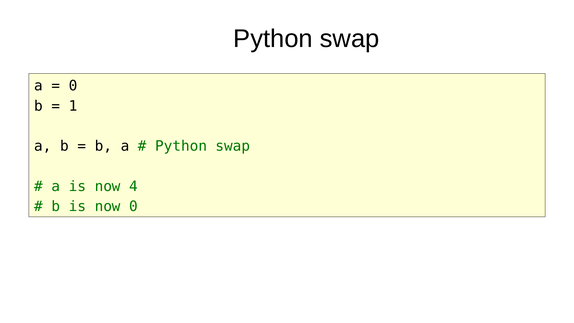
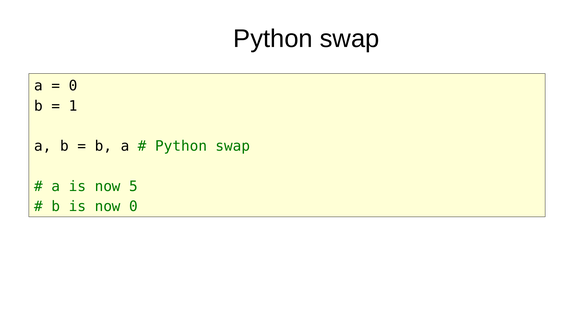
4: 4 -> 5
